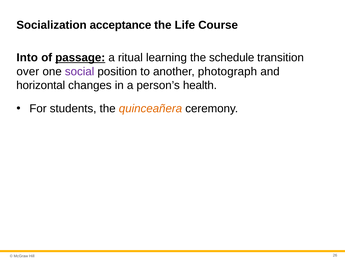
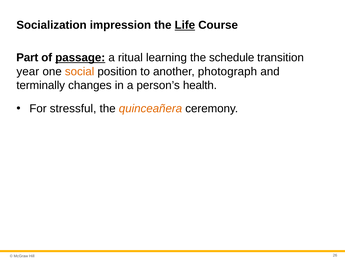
acceptance: acceptance -> impression
Life underline: none -> present
Into: Into -> Part
over: over -> year
social colour: purple -> orange
horizontal: horizontal -> terminally
students: students -> stressful
